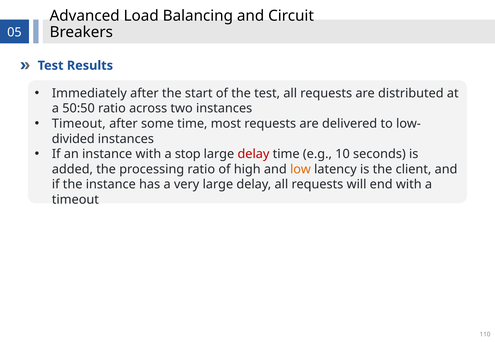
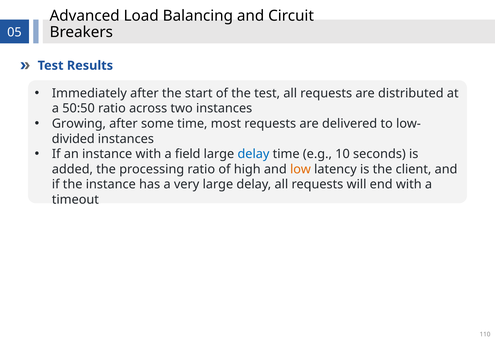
Timeout at (79, 124): Timeout -> Growing
stop: stop -> field
delay at (253, 154) colour: red -> blue
